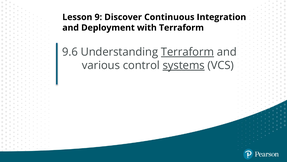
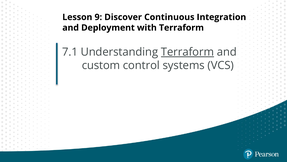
9.6: 9.6 -> 7.1
various: various -> custom
systems underline: present -> none
